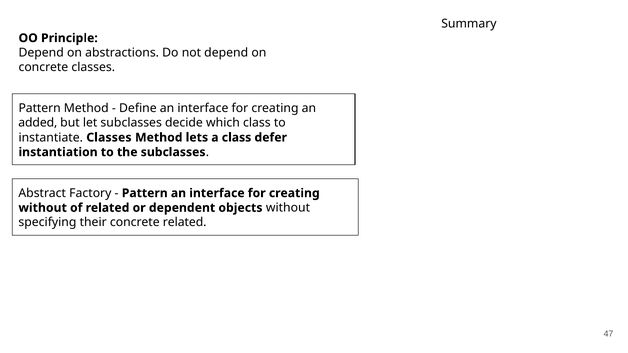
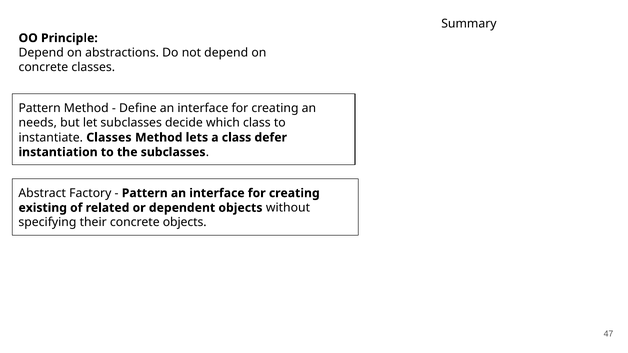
added: added -> needs
without at (43, 208): without -> existing
concrete related: related -> objects
